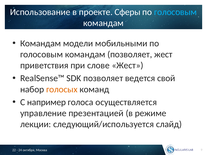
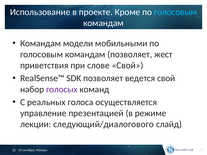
Сферы: Сферы -> Кроме
слове Жест: Жест -> Свой
голосых colour: orange -> purple
например: например -> реальных
следующий/используется: следующий/используется -> следующий/диалогового
